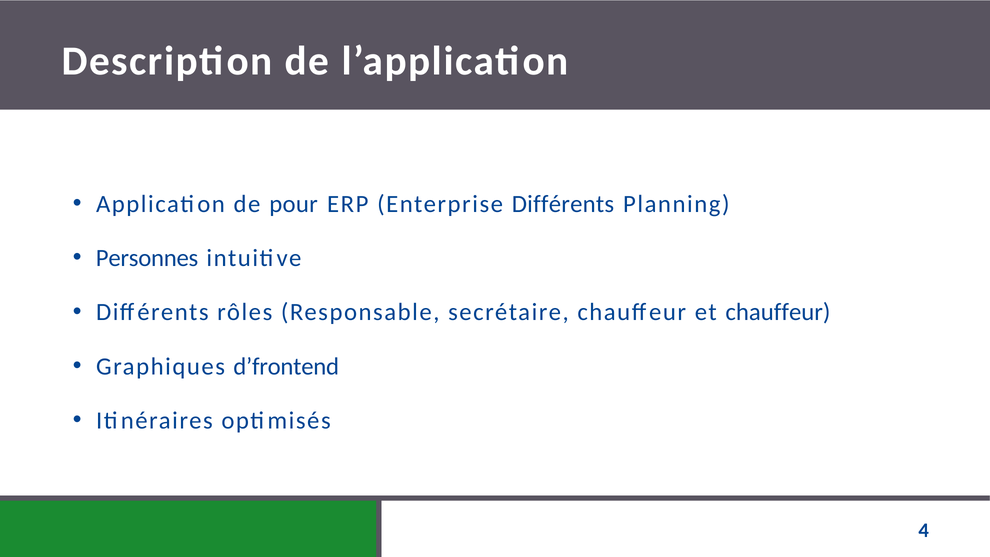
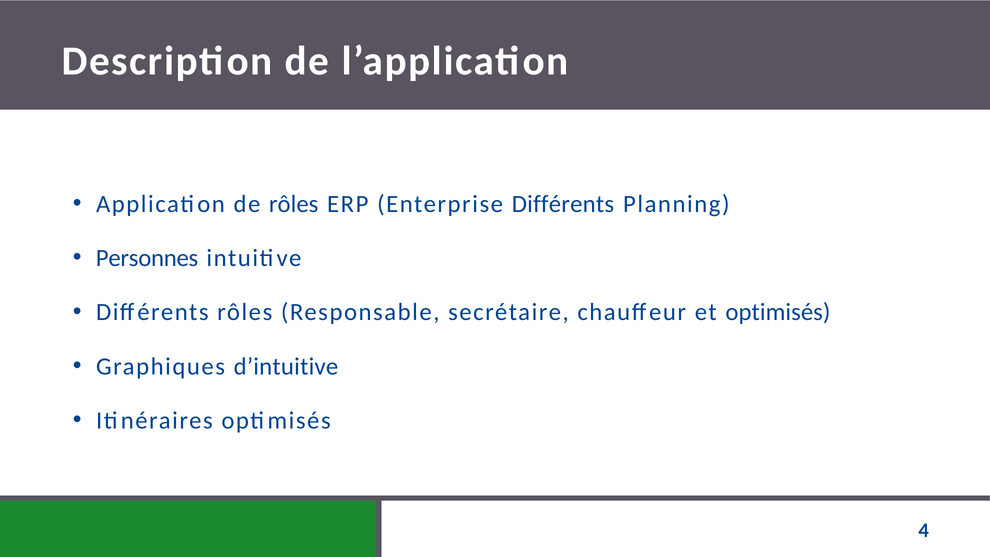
de pour: pour -> rôles
et chauffeur: chauffeur -> optimisés
d’frontend: d’frontend -> d’intuitive
